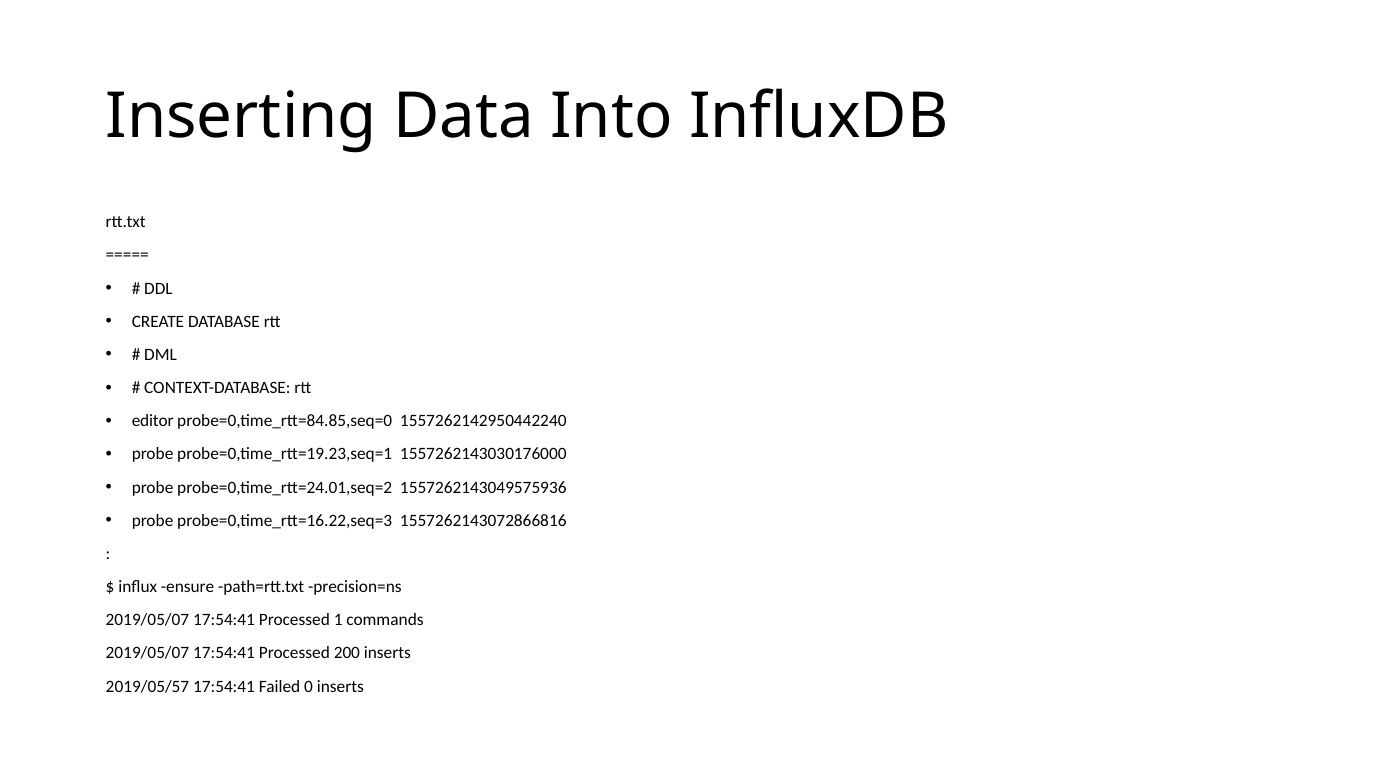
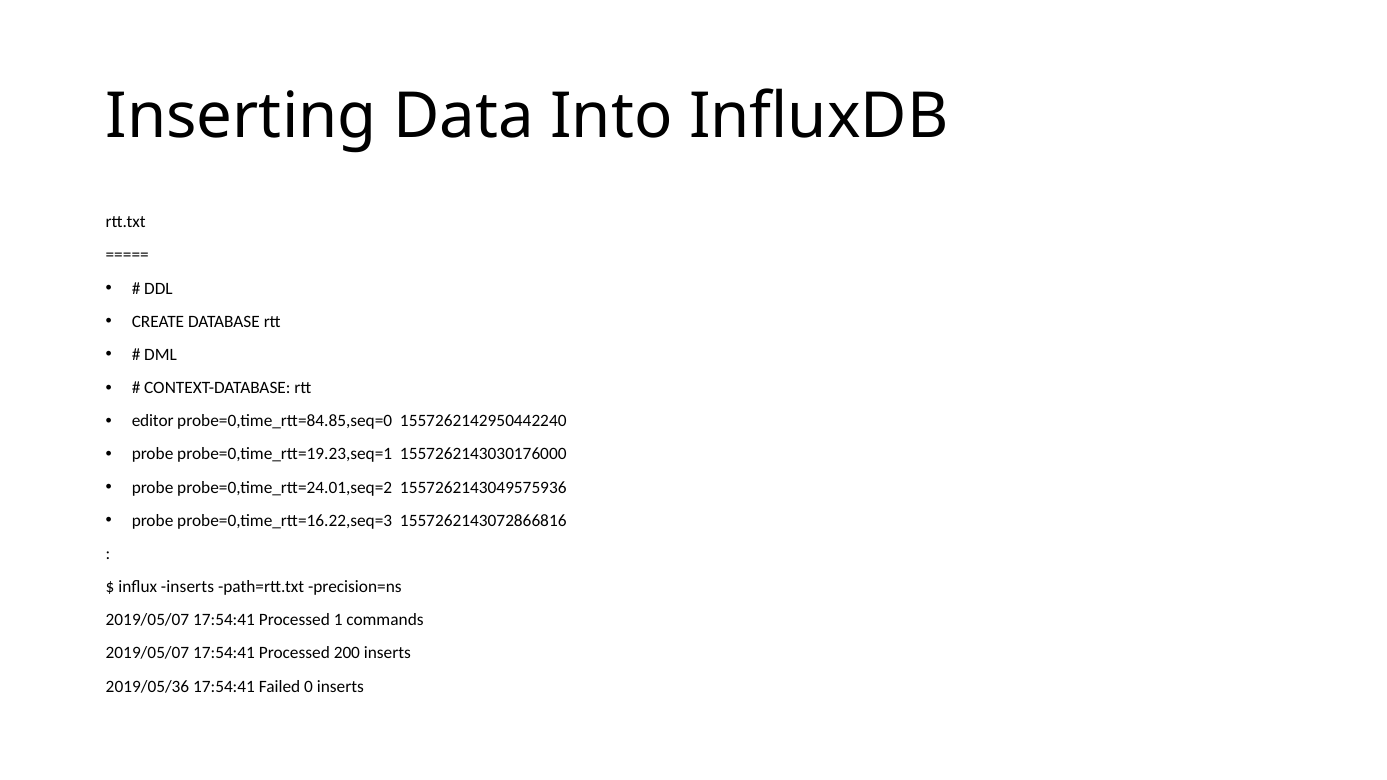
influx ensure: ensure -> inserts
2019/05/57: 2019/05/57 -> 2019/05/36
